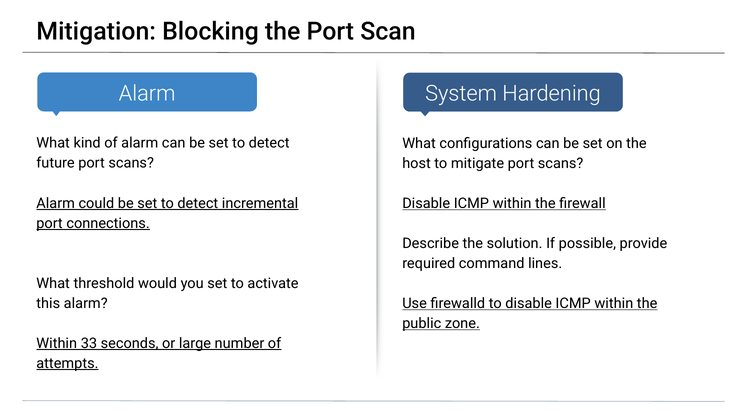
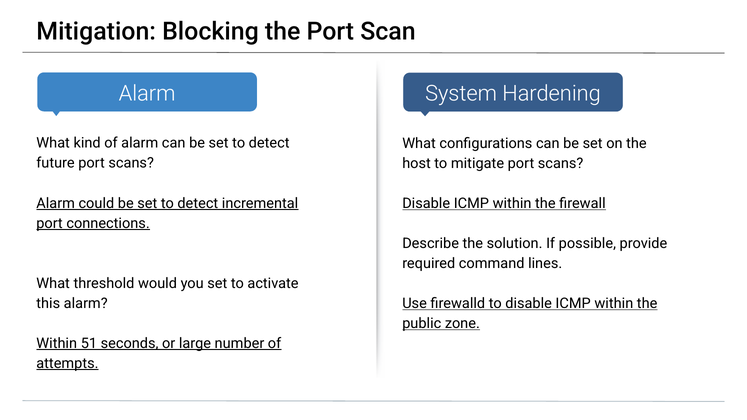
33: 33 -> 51
